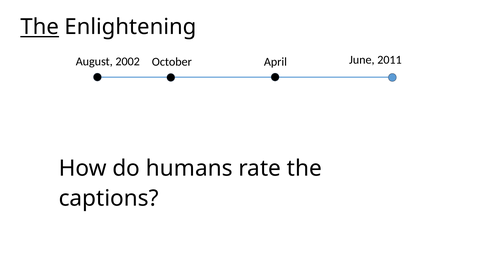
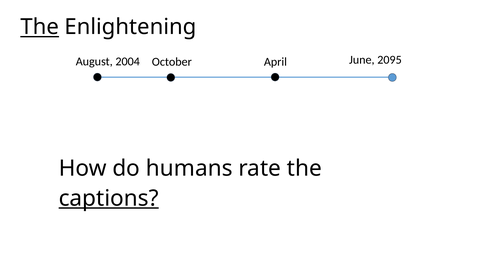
2011: 2011 -> 2095
2002: 2002 -> 2004
captions underline: none -> present
